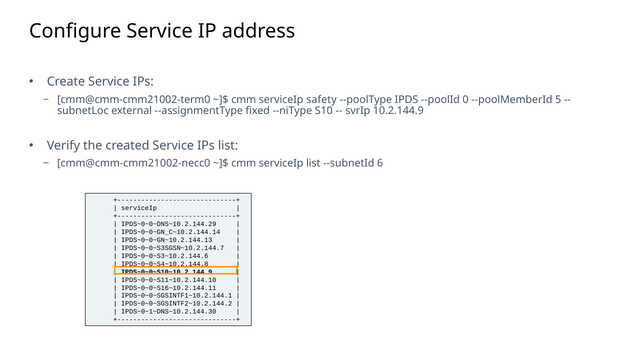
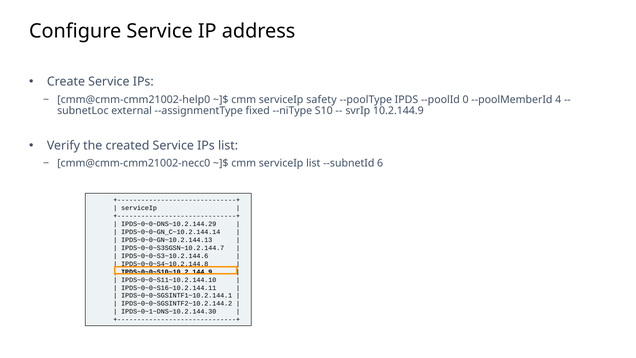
cmm@cmm-cmm21002-term0: cmm@cmm-cmm21002-term0 -> cmm@cmm-cmm21002-help0
5: 5 -> 4
